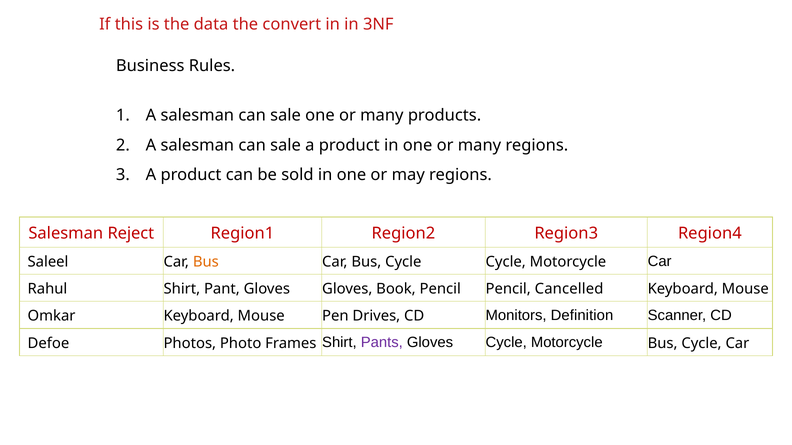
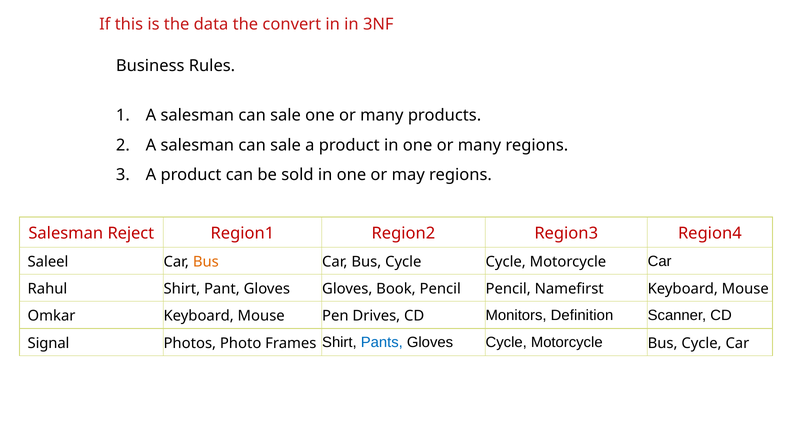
Cancelled: Cancelled -> Namefirst
Defoe: Defoe -> Signal
Pants colour: purple -> blue
